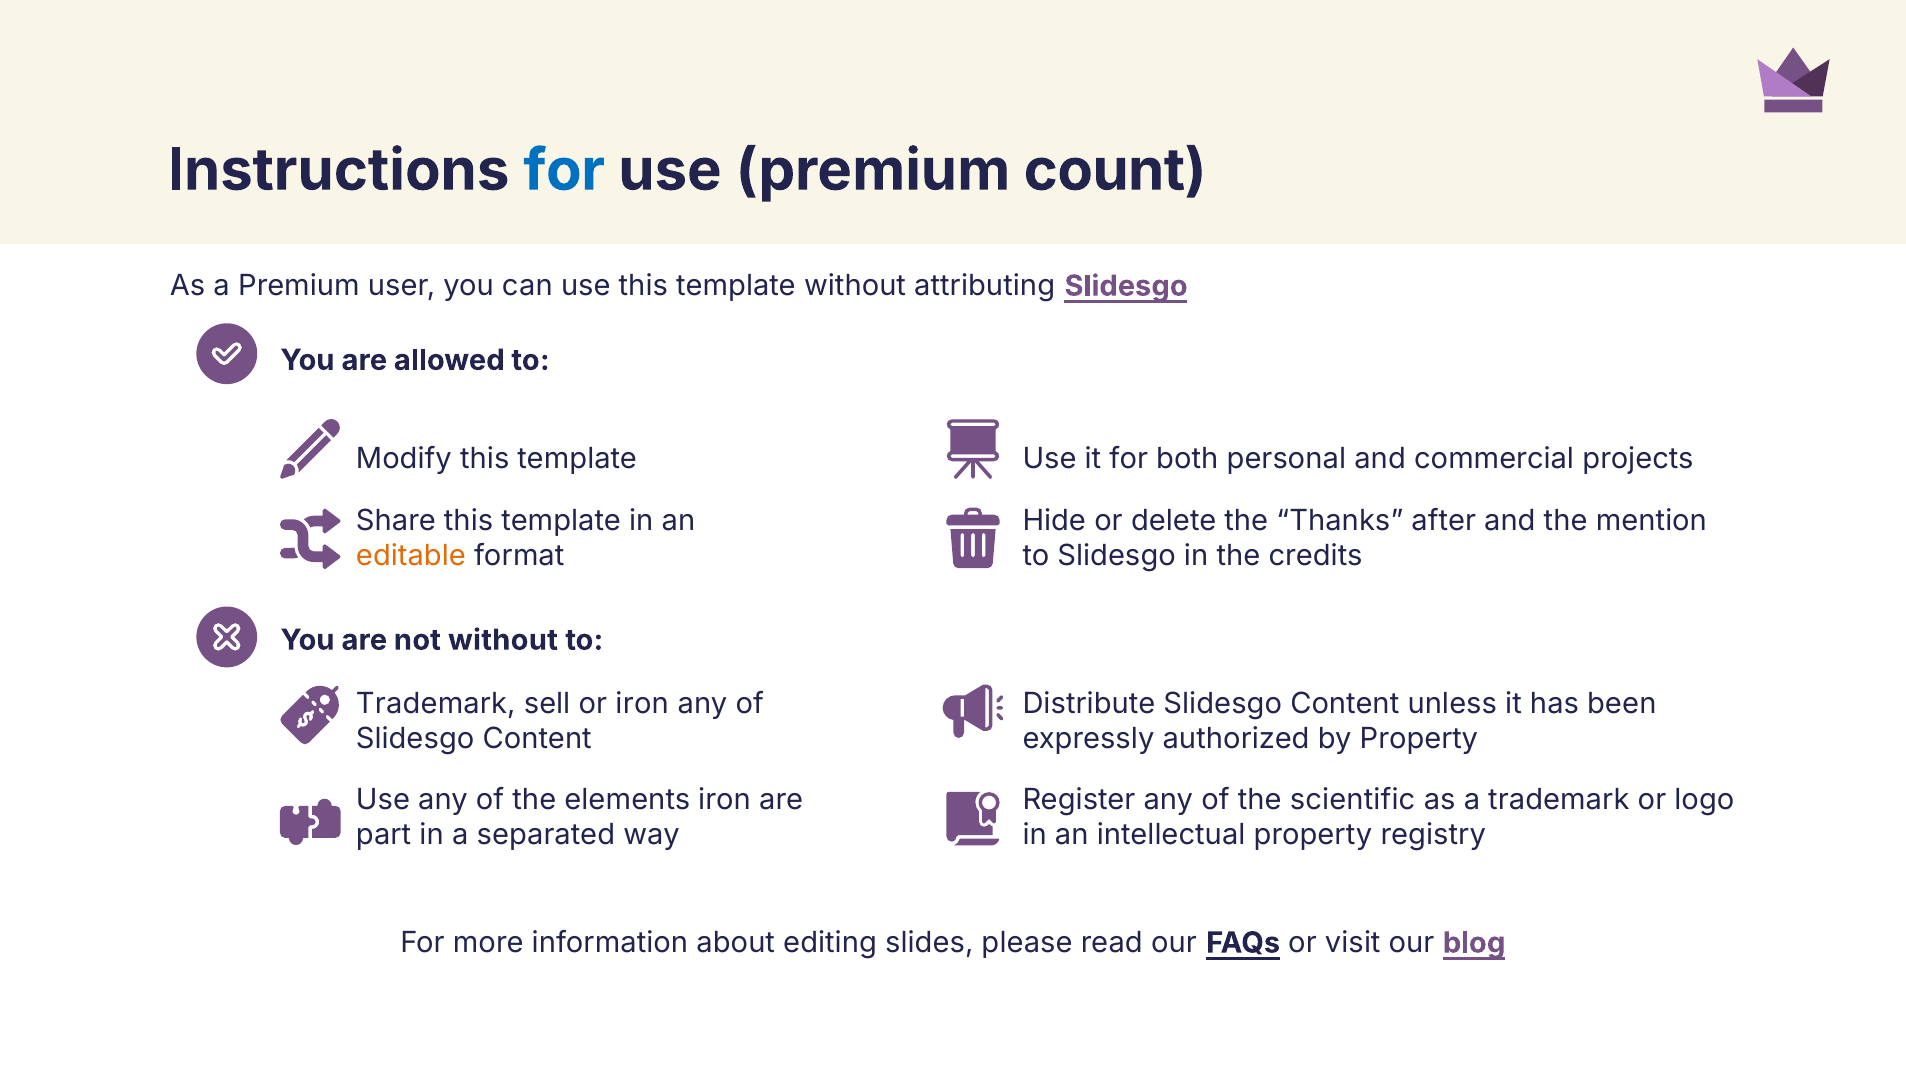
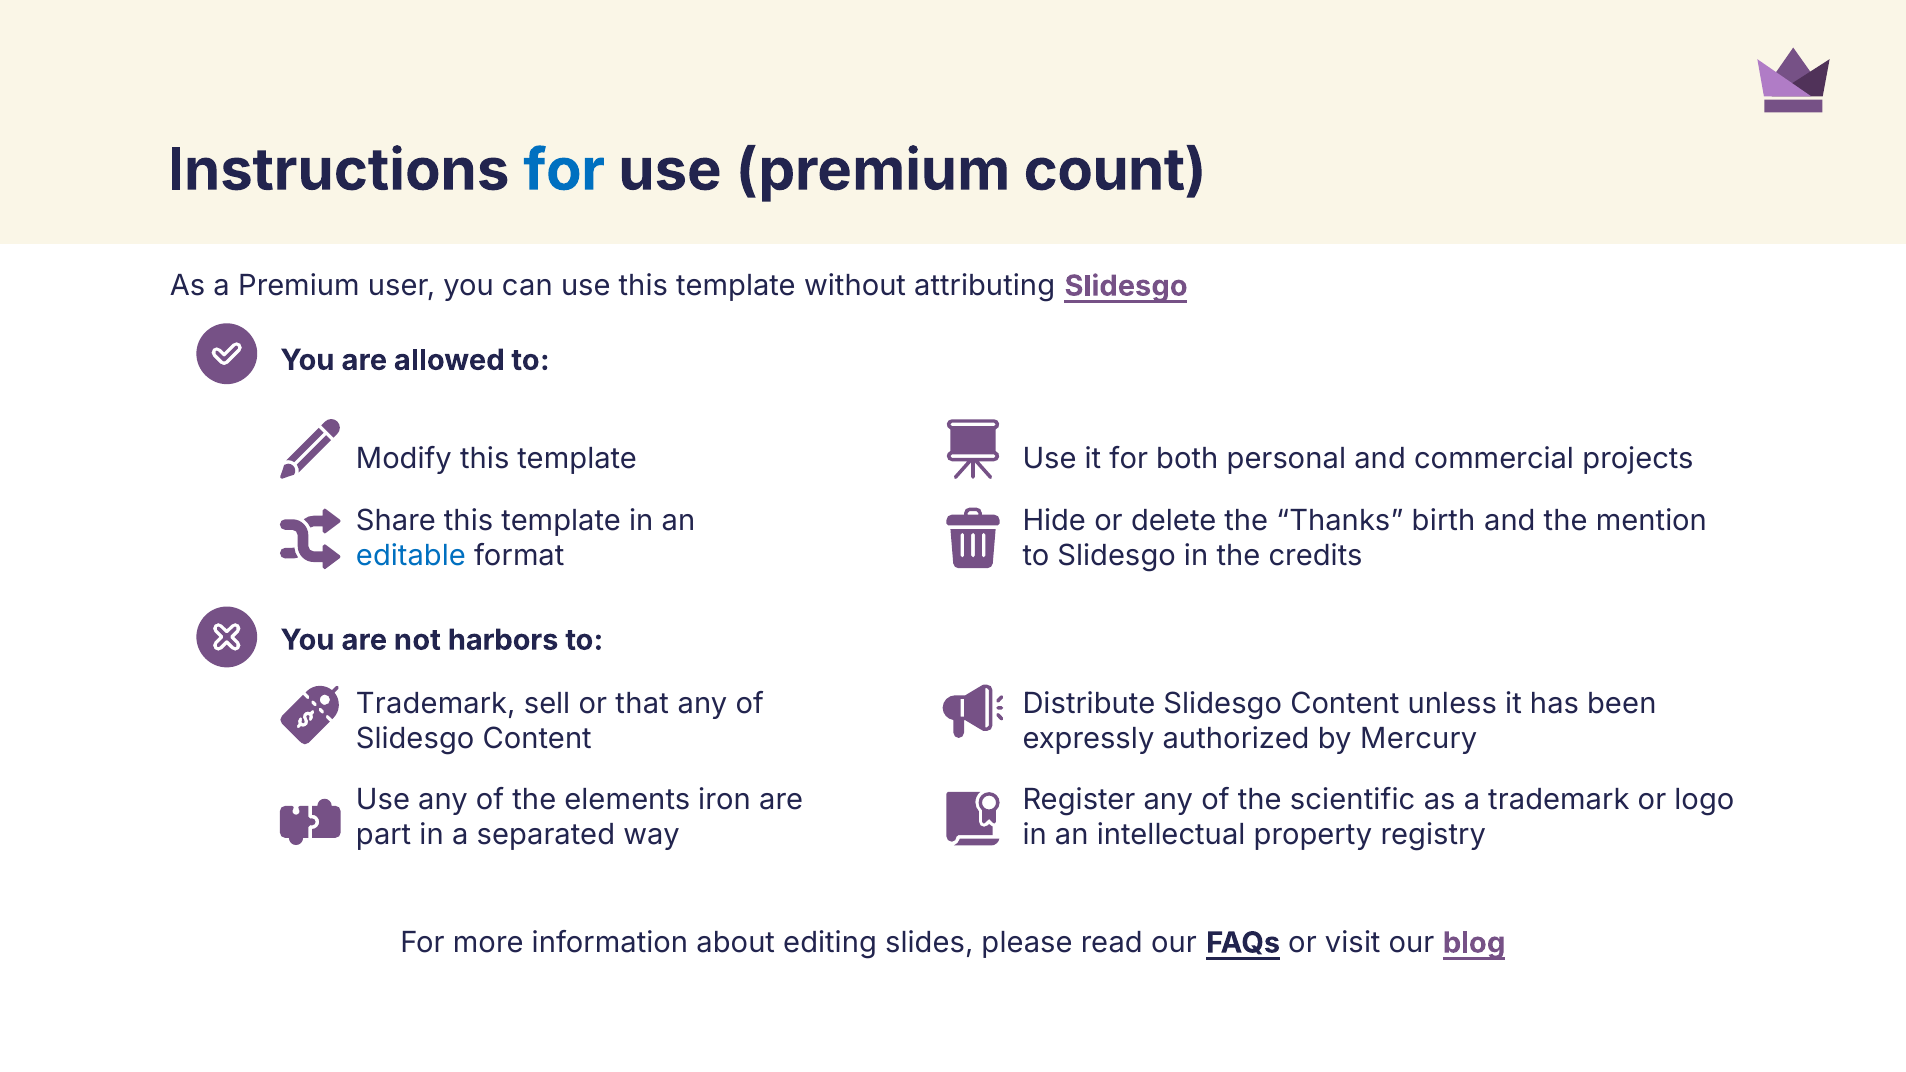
after: after -> birth
editable colour: orange -> blue
not without: without -> harbors
or iron: iron -> that
by Property: Property -> Mercury
